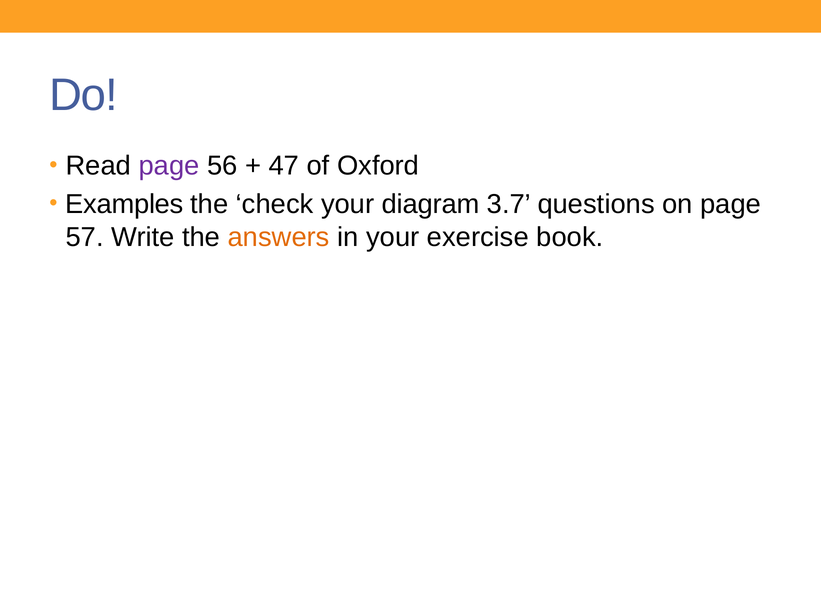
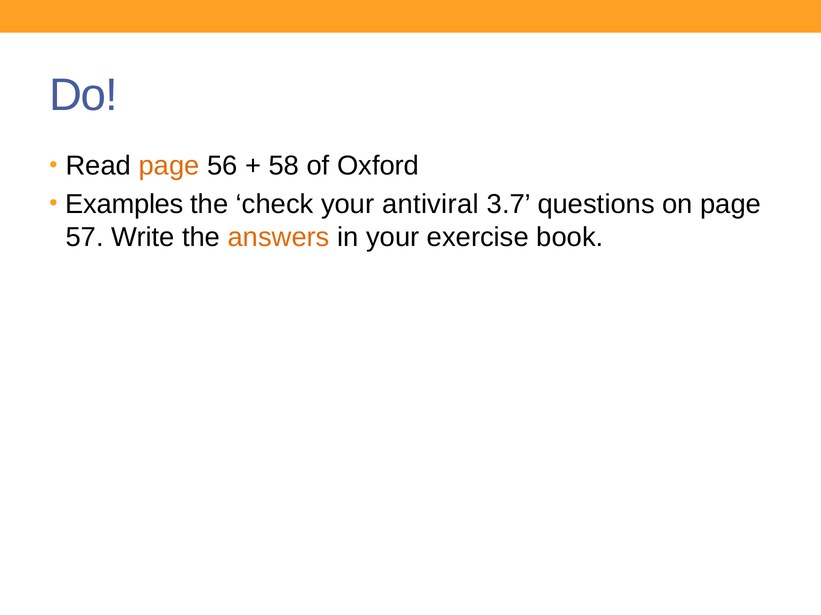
page at (169, 166) colour: purple -> orange
47: 47 -> 58
diagram: diagram -> antiviral
